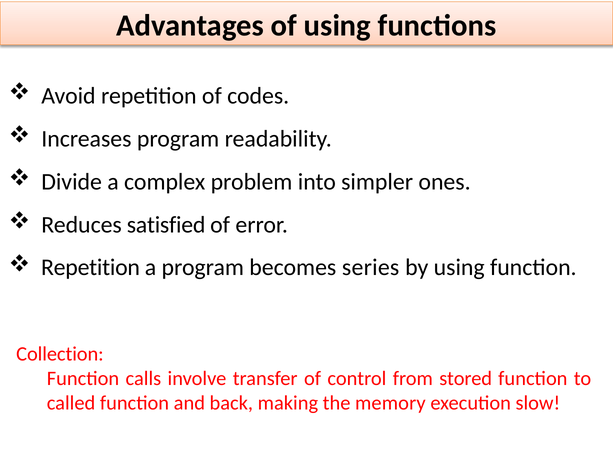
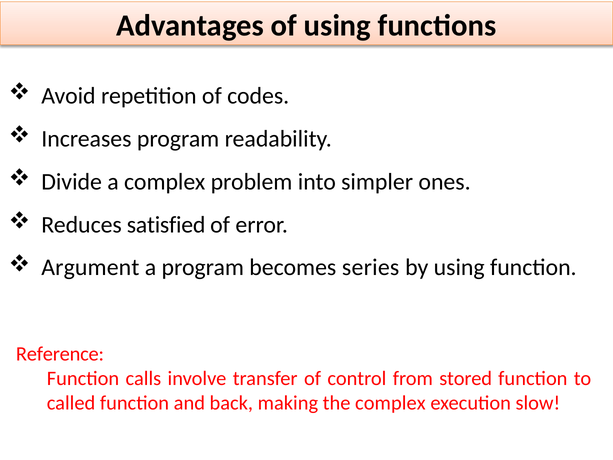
Repetition at (91, 267): Repetition -> Argument
Collection: Collection -> Reference
the memory: memory -> complex
